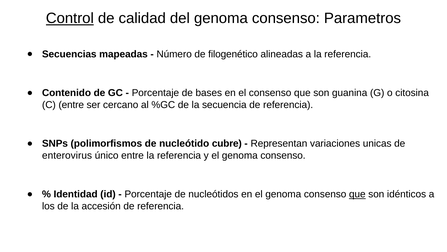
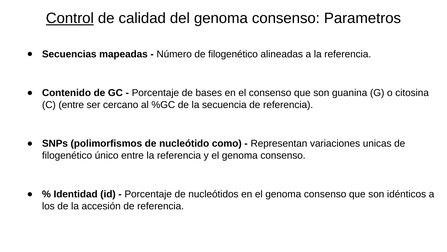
cubre: cubre -> como
enterovirus at (67, 155): enterovirus -> filogenético
que at (357, 194) underline: present -> none
